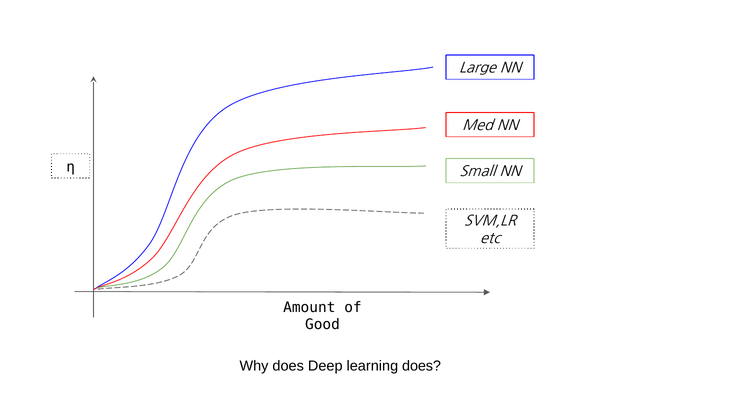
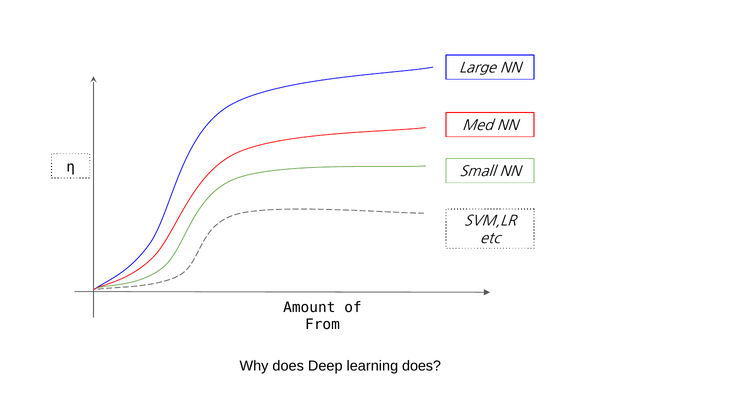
Good: Good -> From
